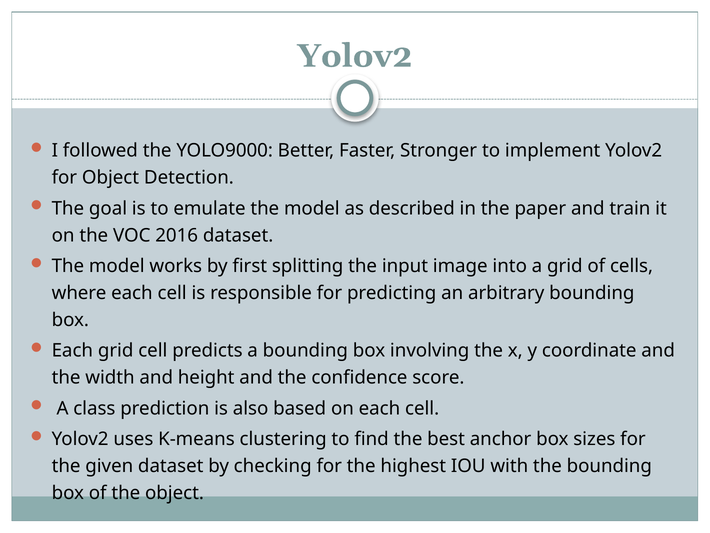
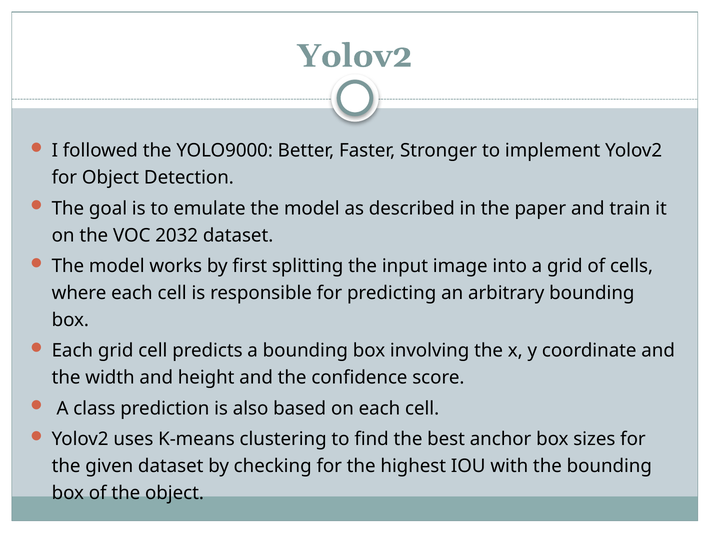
2016: 2016 -> 2032
